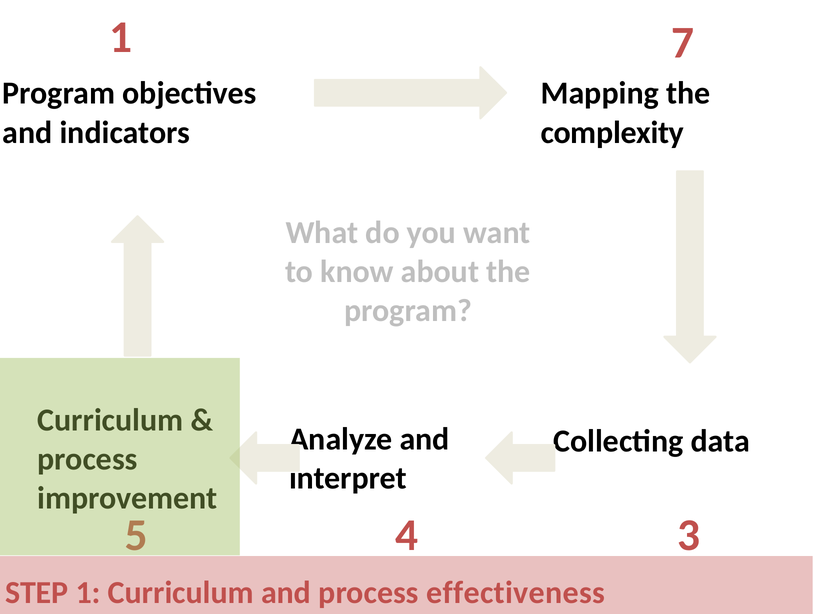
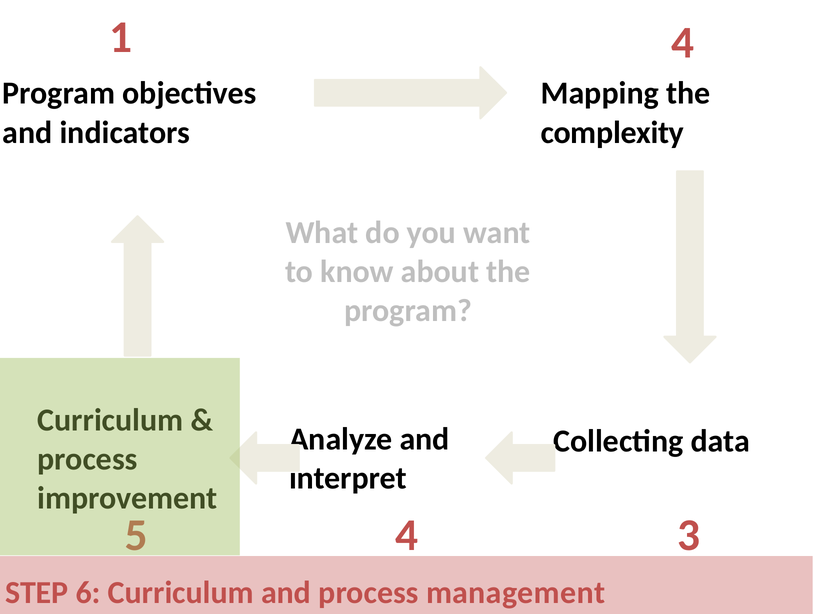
1 7: 7 -> 4
STEP 1: 1 -> 6
effectiveness: effectiveness -> management
